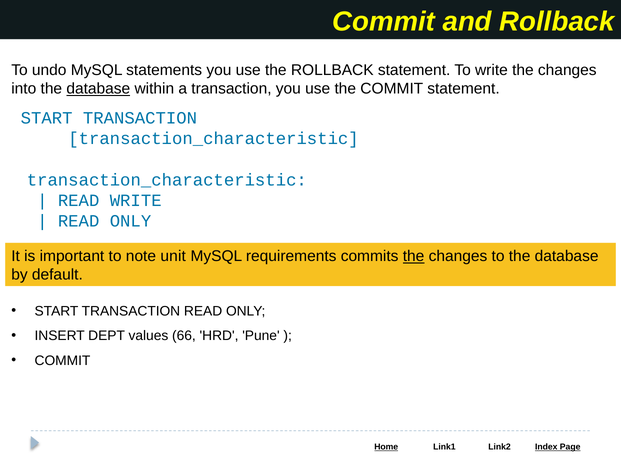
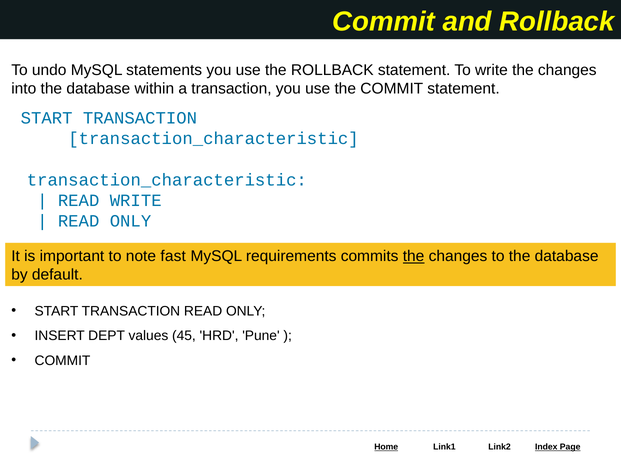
database at (98, 89) underline: present -> none
unit: unit -> fast
66: 66 -> 45
